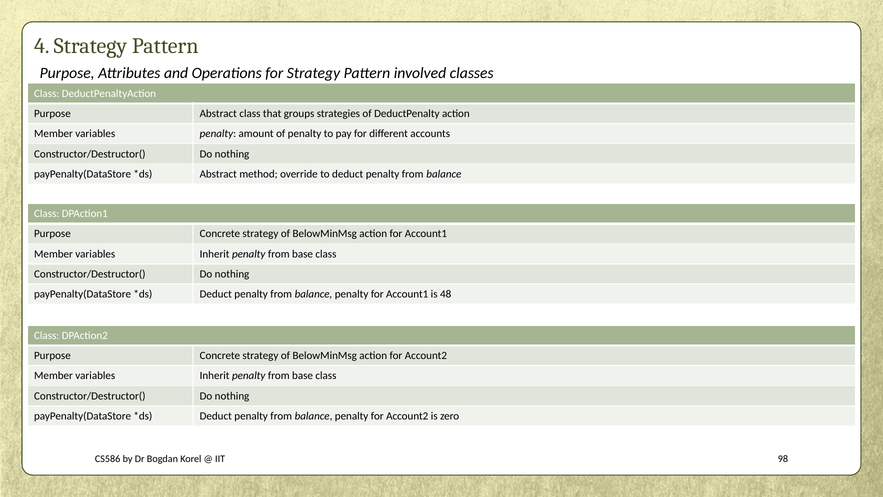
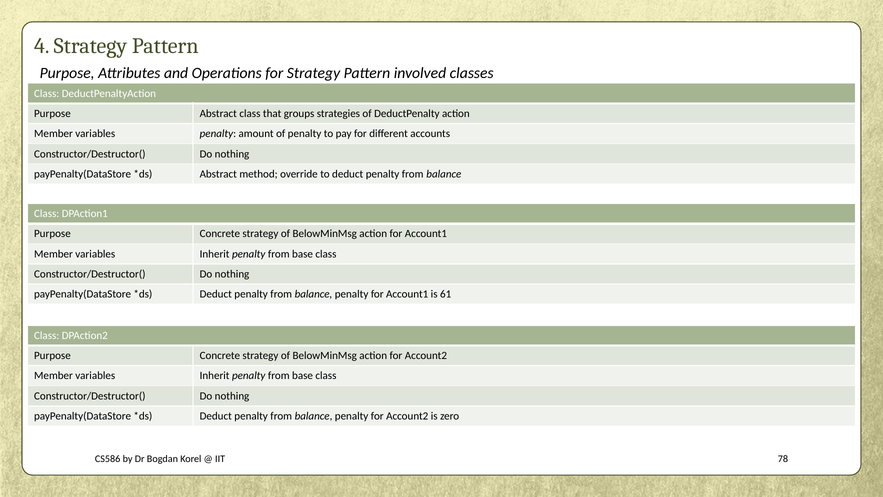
48: 48 -> 61
98: 98 -> 78
